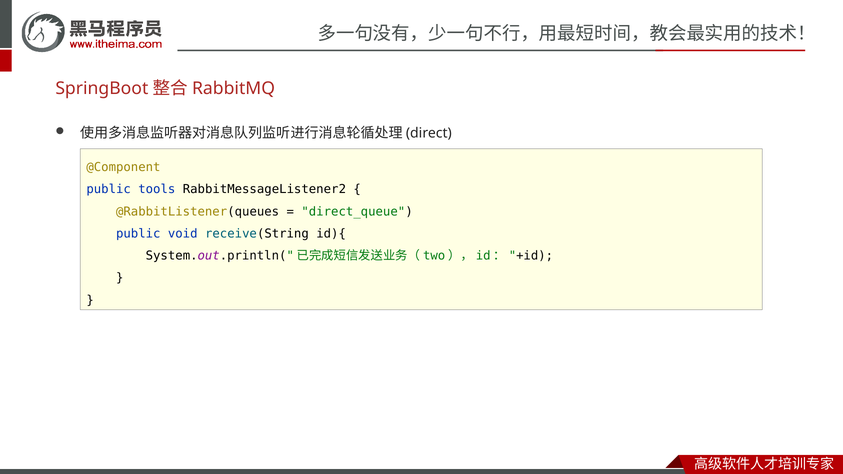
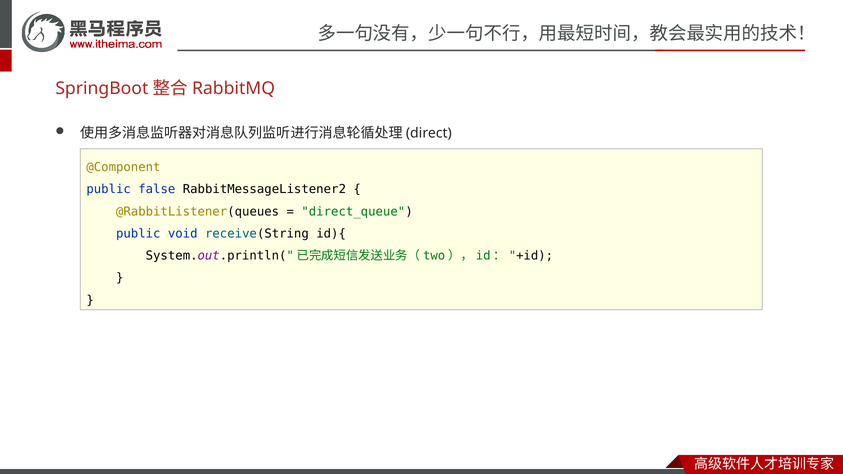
tools: tools -> false
